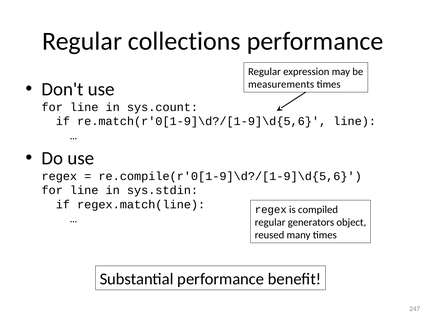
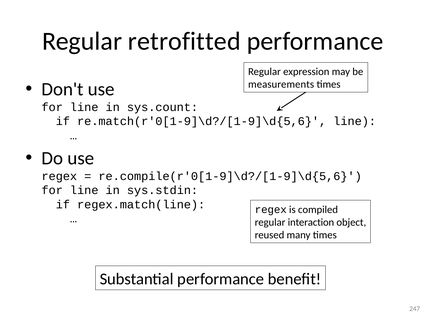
collections: collections -> retrofitted
generators: generators -> interaction
